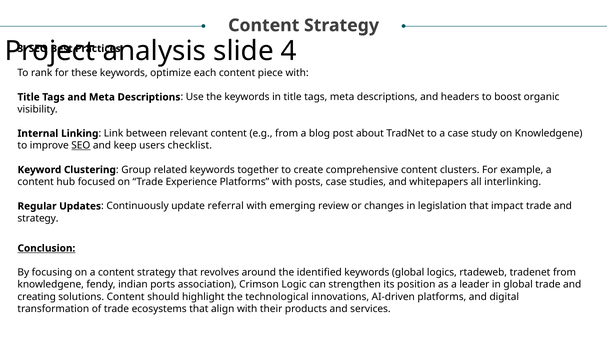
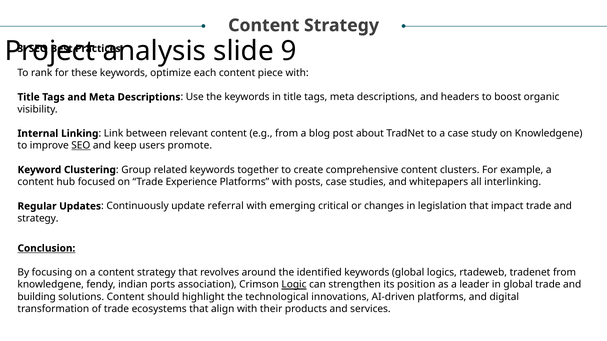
4: 4 -> 9
checklist: checklist -> promote
review: review -> critical
Logic underline: none -> present
creating: creating -> building
